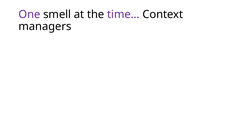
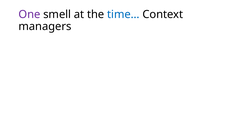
time… colour: purple -> blue
